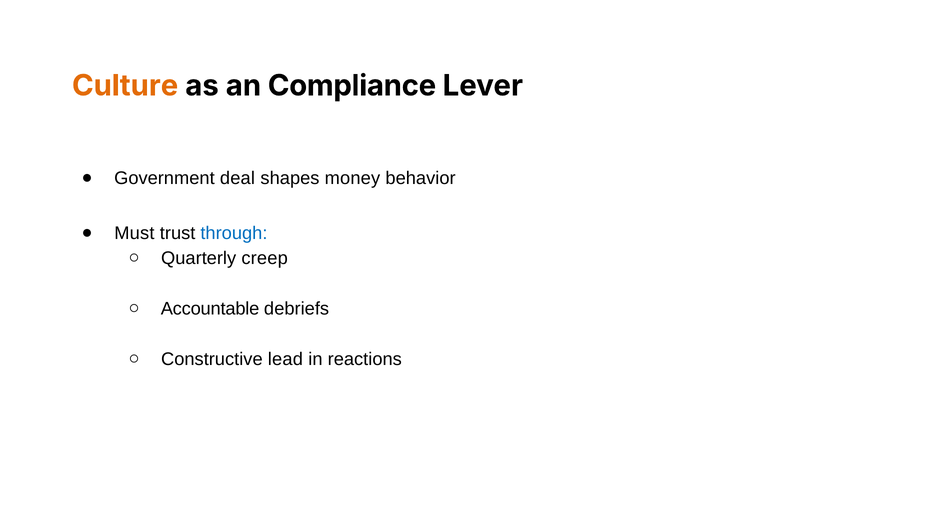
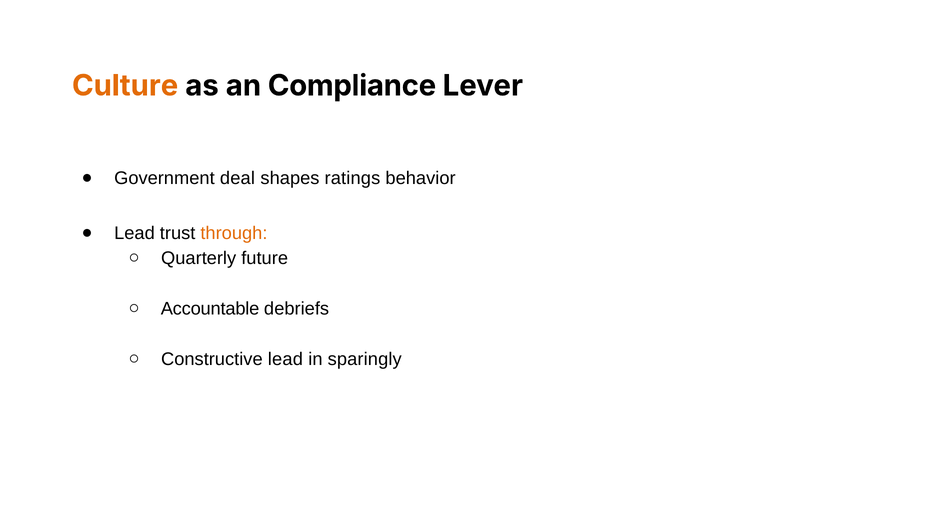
money: money -> ratings
Must at (134, 233): Must -> Lead
through colour: blue -> orange
creep: creep -> future
reactions: reactions -> sparingly
